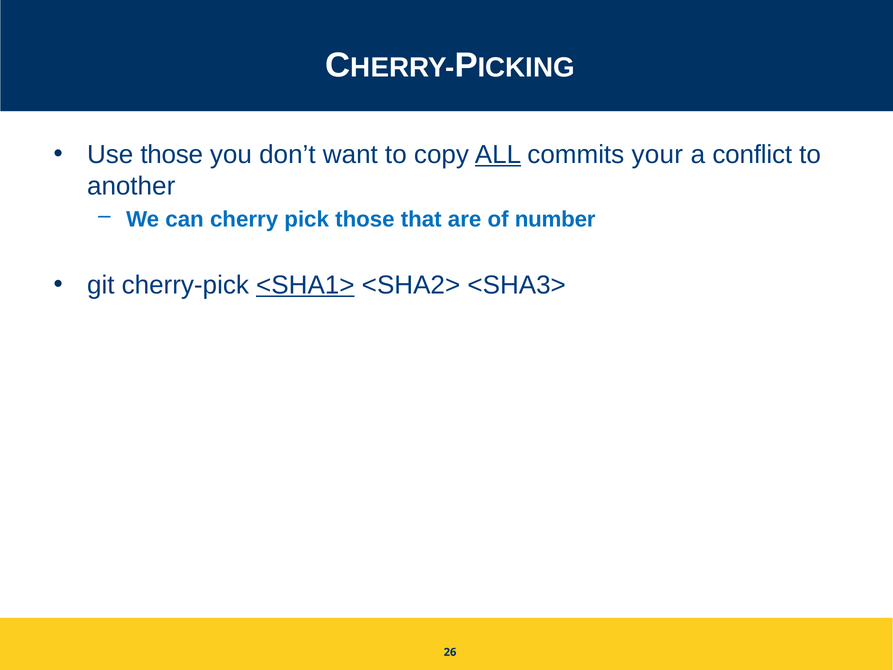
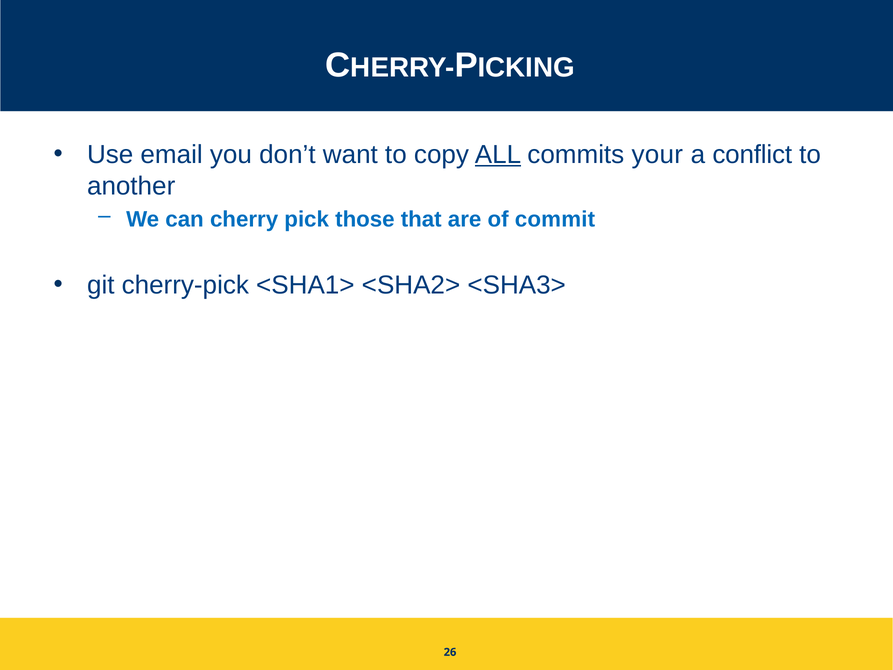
Use those: those -> email
number: number -> commit
<SHA1> underline: present -> none
